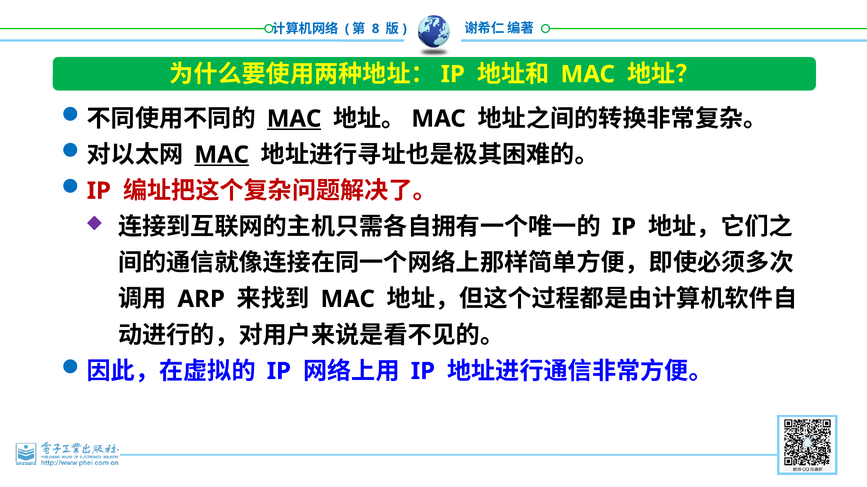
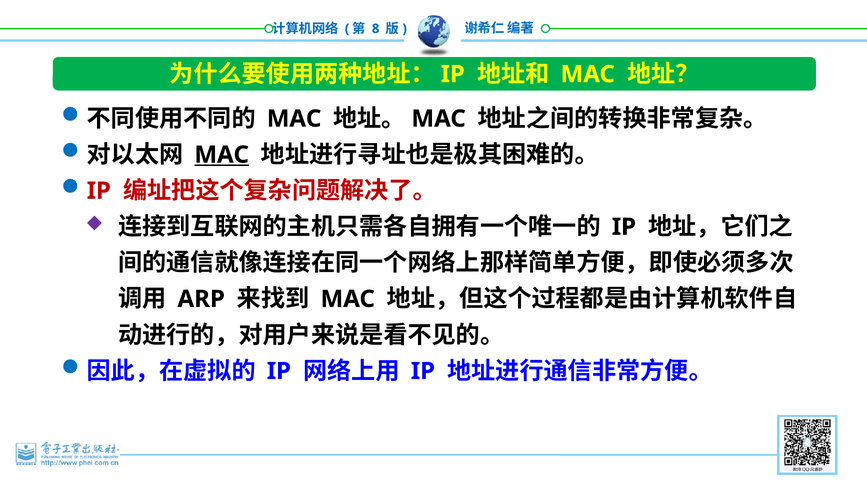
MAC at (294, 119) underline: present -> none
